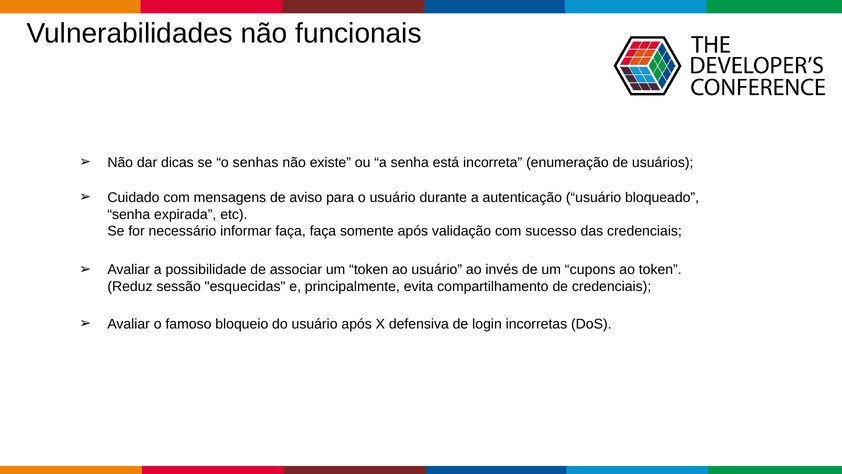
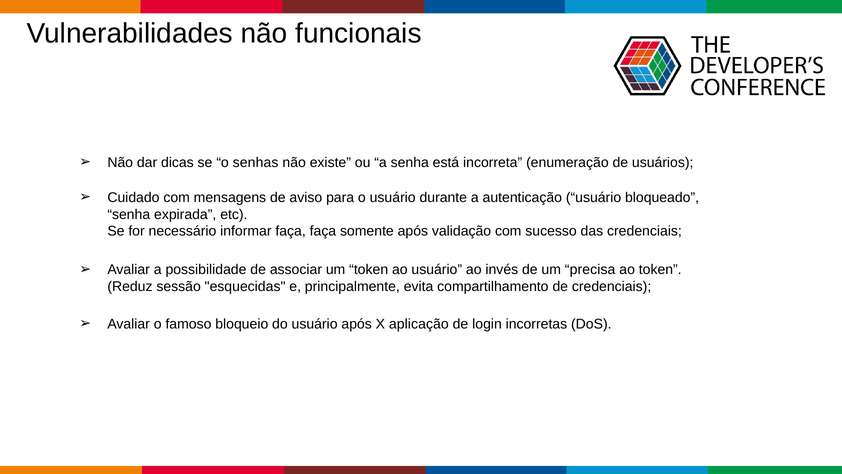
cupons: cupons -> precisa
defensiva: defensiva -> aplicação
